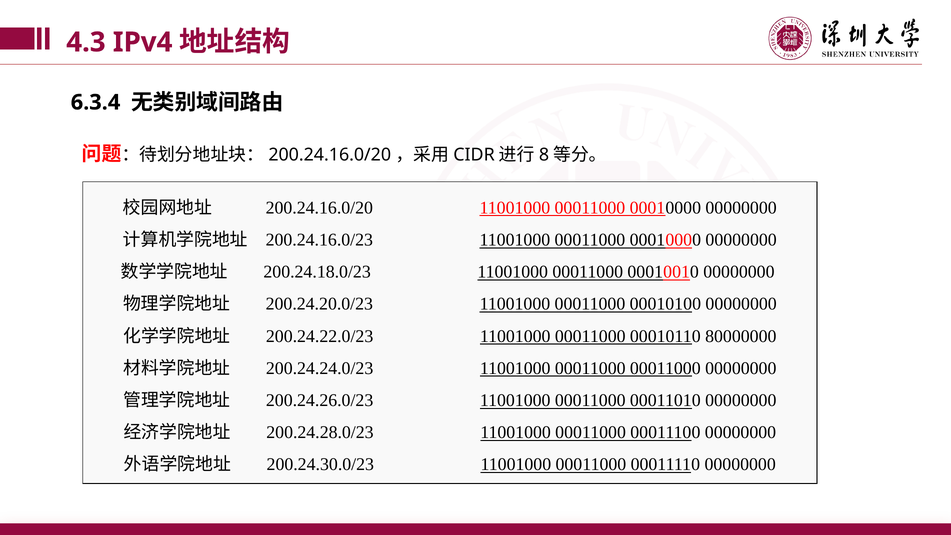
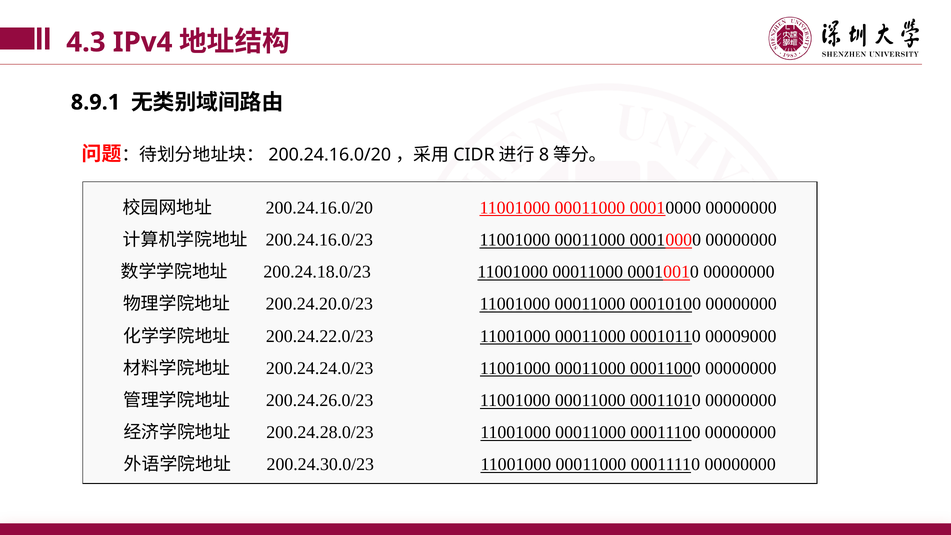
6.3.4: 6.3.4 -> 8.9.1
80000000: 80000000 -> 00009000
